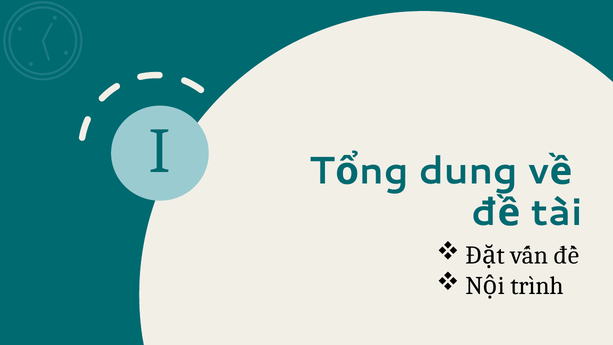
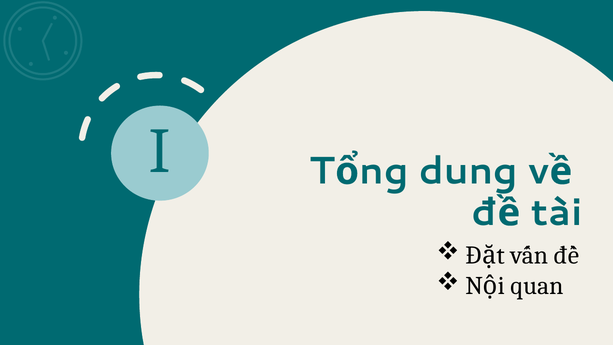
trình: trình -> quan
